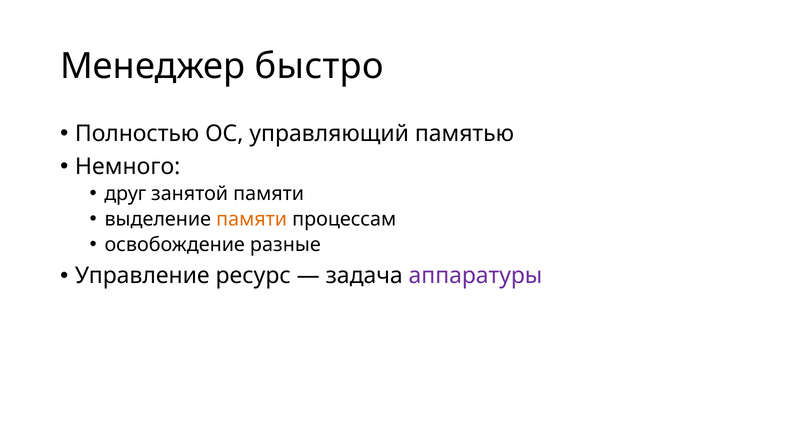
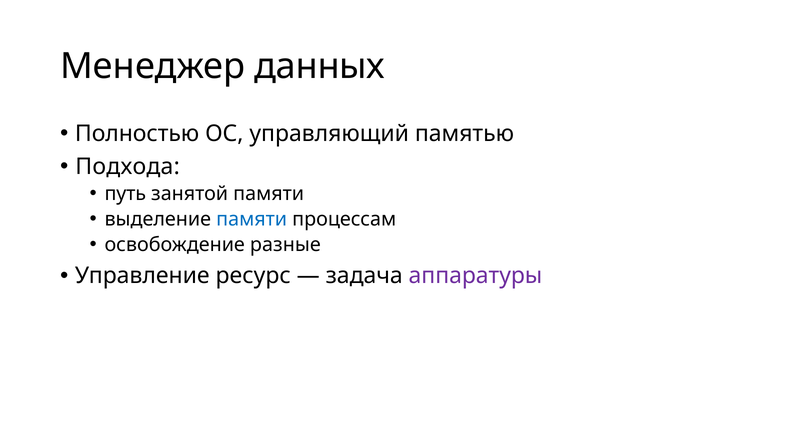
быстро: быстро -> данных
Немного: Немного -> Подхода
друг: друг -> путь
памяти at (252, 219) colour: orange -> blue
